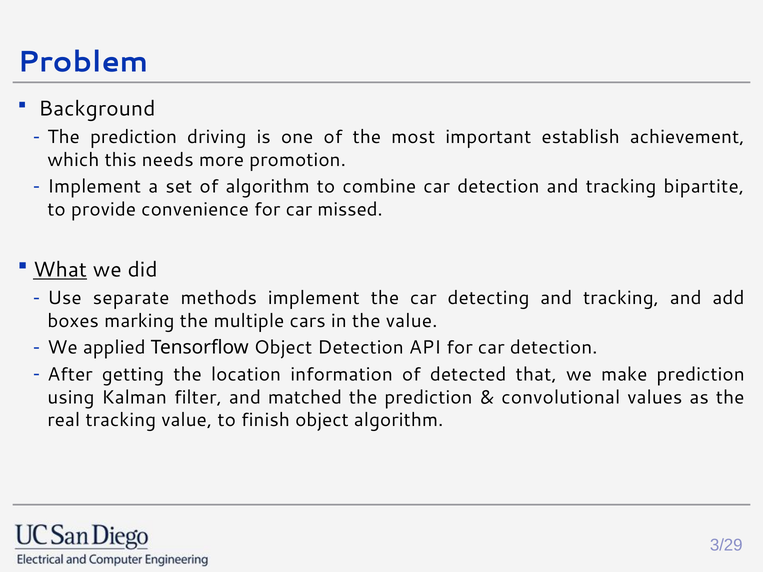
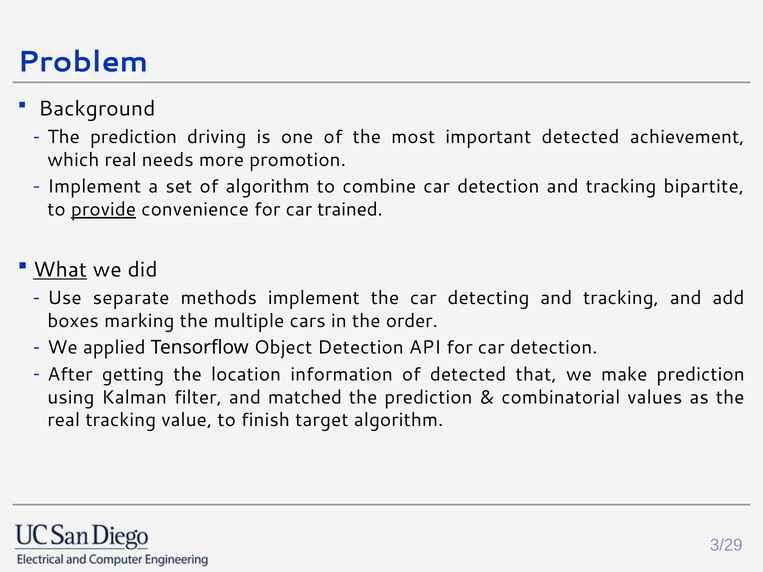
important establish: establish -> detected
which this: this -> real
provide underline: none -> present
missed: missed -> trained
the value: value -> order
convolutional: convolutional -> combinatorial
finish object: object -> target
